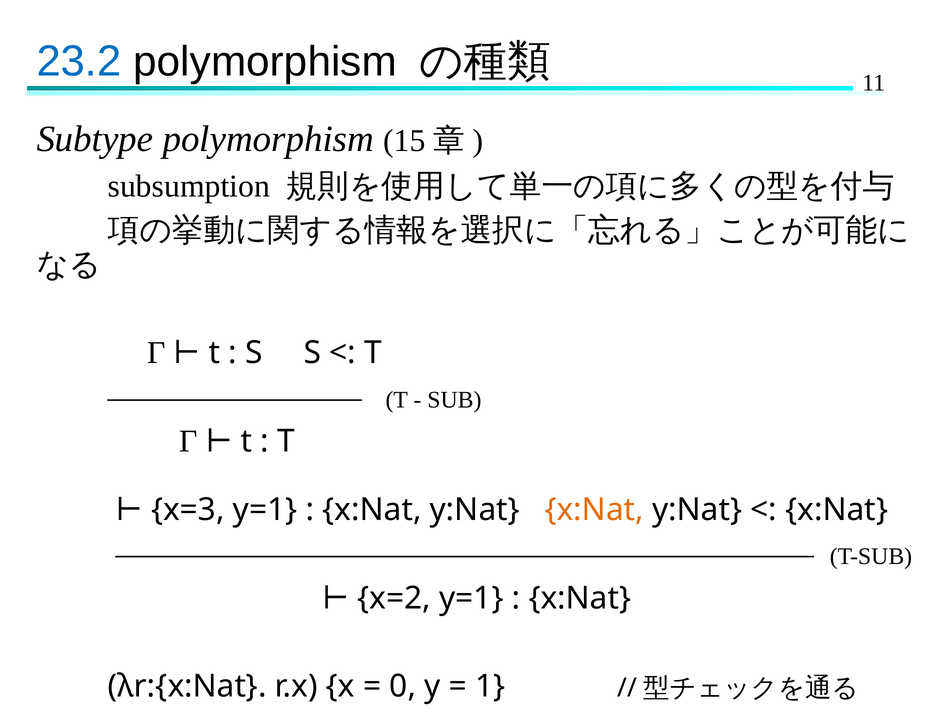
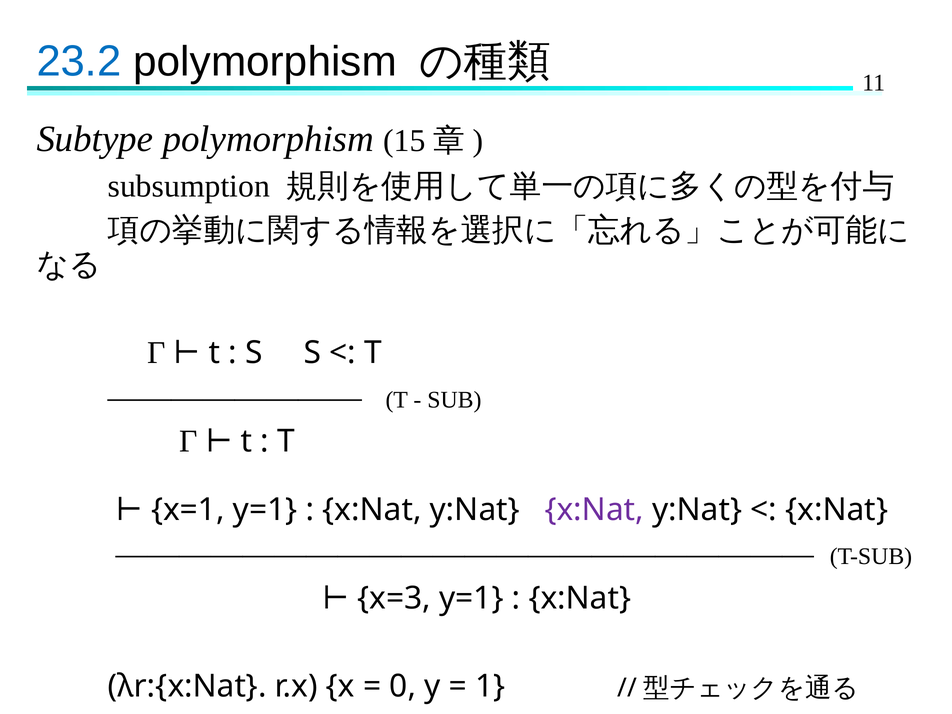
x=3: x=3 -> x=1
x:Nat at (594, 510) colour: orange -> purple
x=2: x=2 -> x=3
